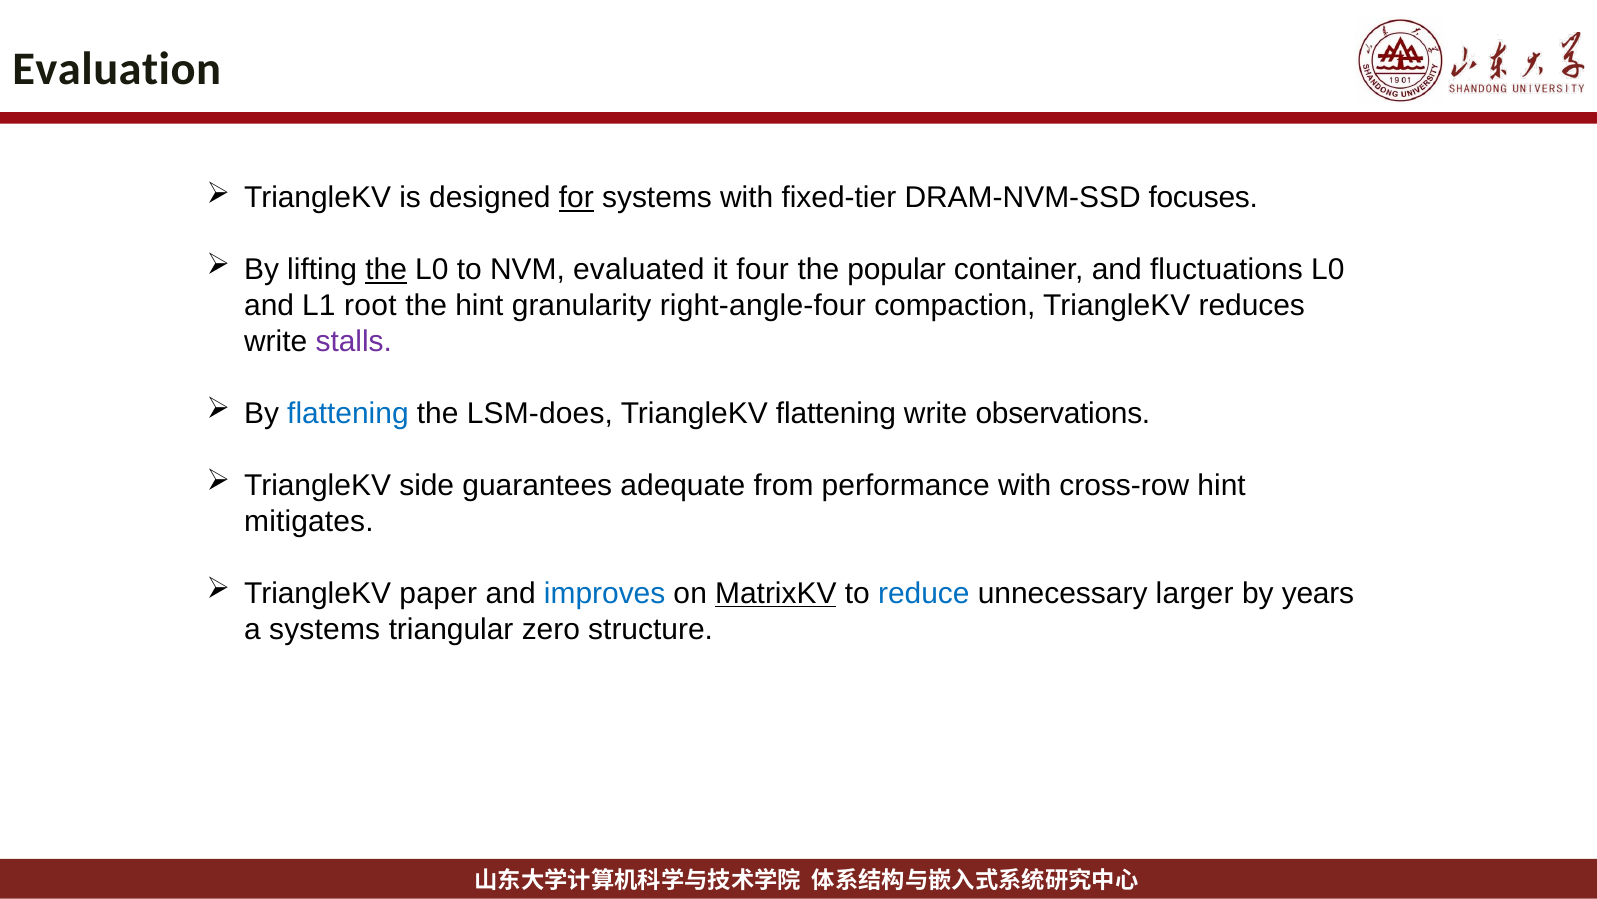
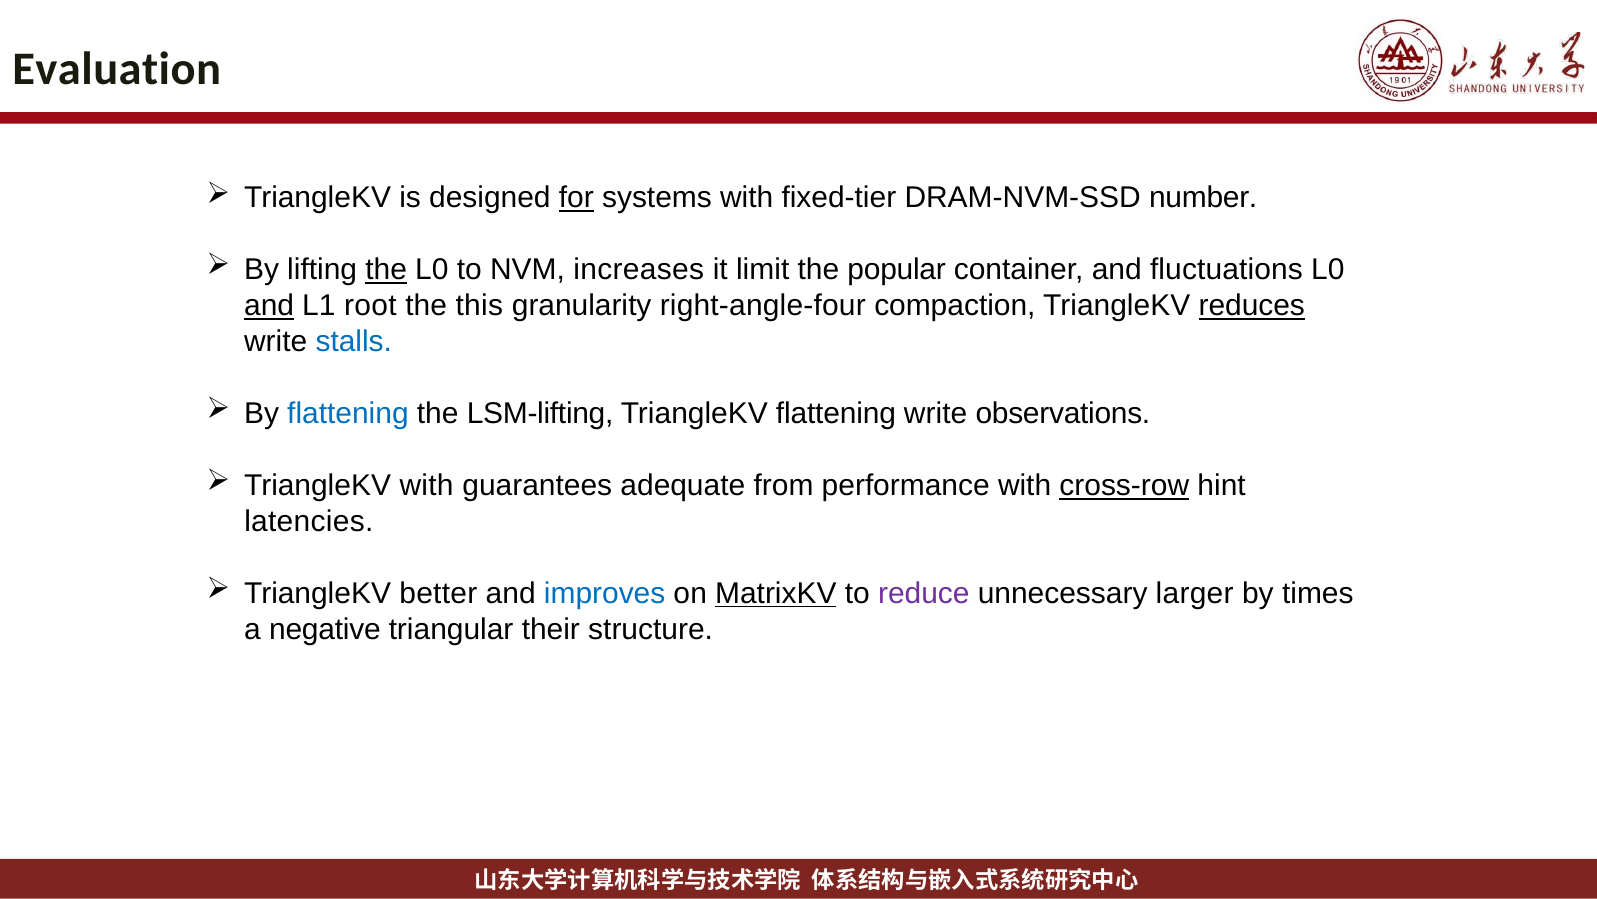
focuses: focuses -> number
evaluated: evaluated -> increases
four: four -> limit
and at (269, 306) underline: none -> present
the hint: hint -> this
reduces underline: none -> present
stalls colour: purple -> blue
LSM-does: LSM-does -> LSM-lifting
TriangleKV side: side -> with
cross-row underline: none -> present
mitigates: mitigates -> latencies
paper: paper -> better
reduce colour: blue -> purple
years: years -> times
a systems: systems -> negative
zero: zero -> their
